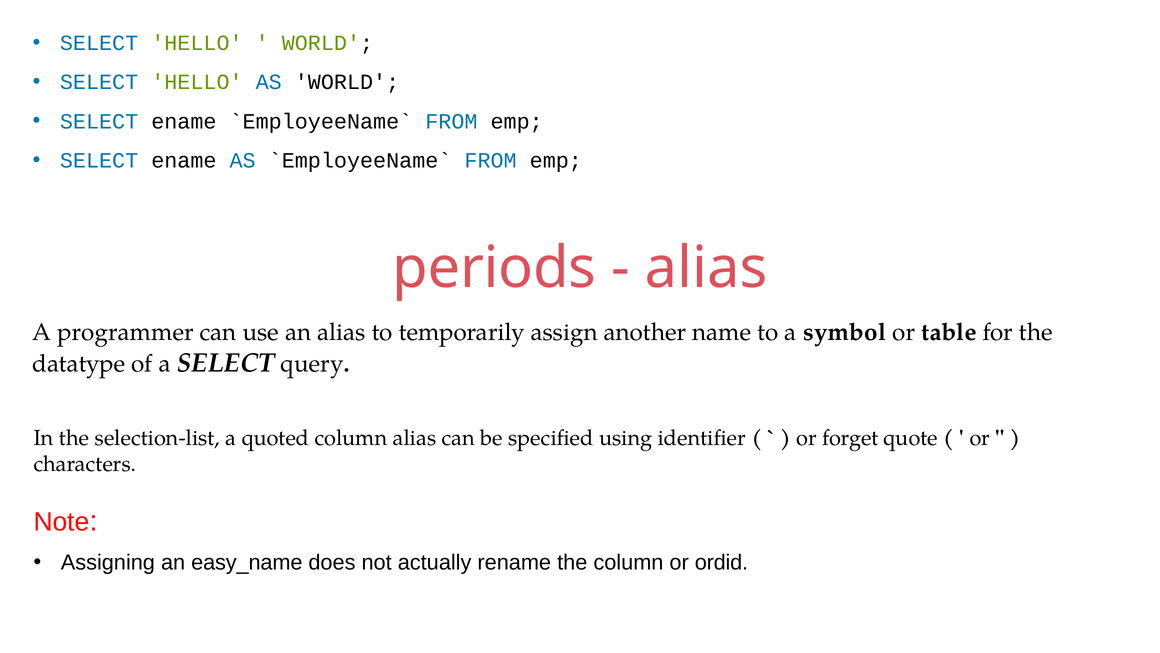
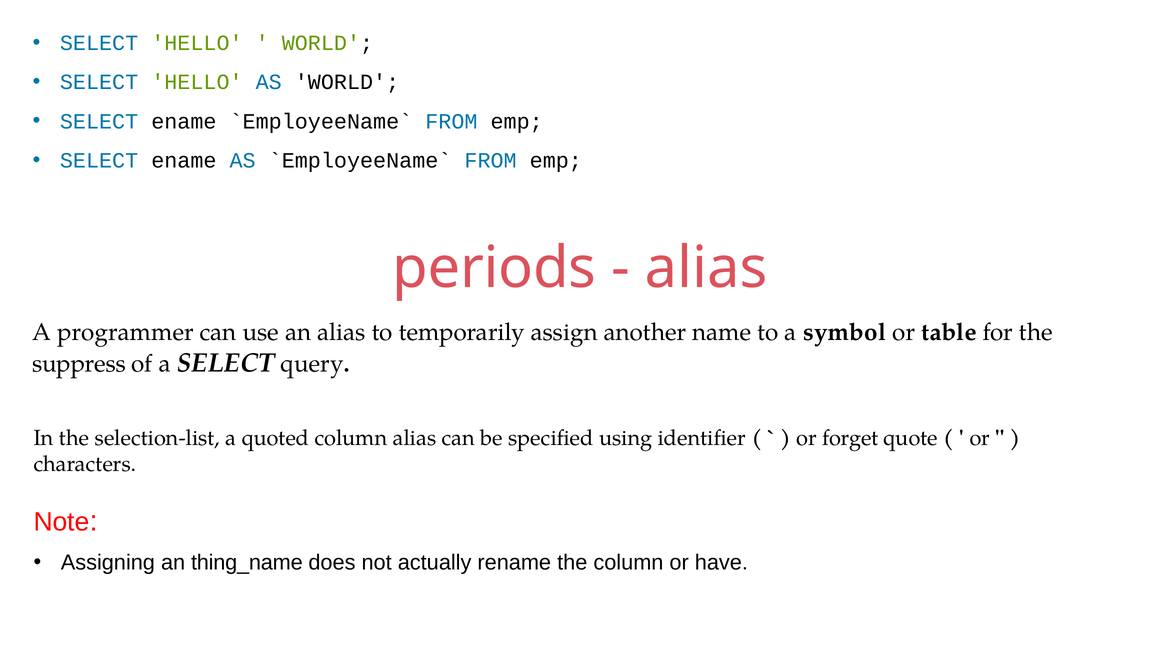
datatype: datatype -> suppress
easy_name: easy_name -> thing_name
ordid: ordid -> have
